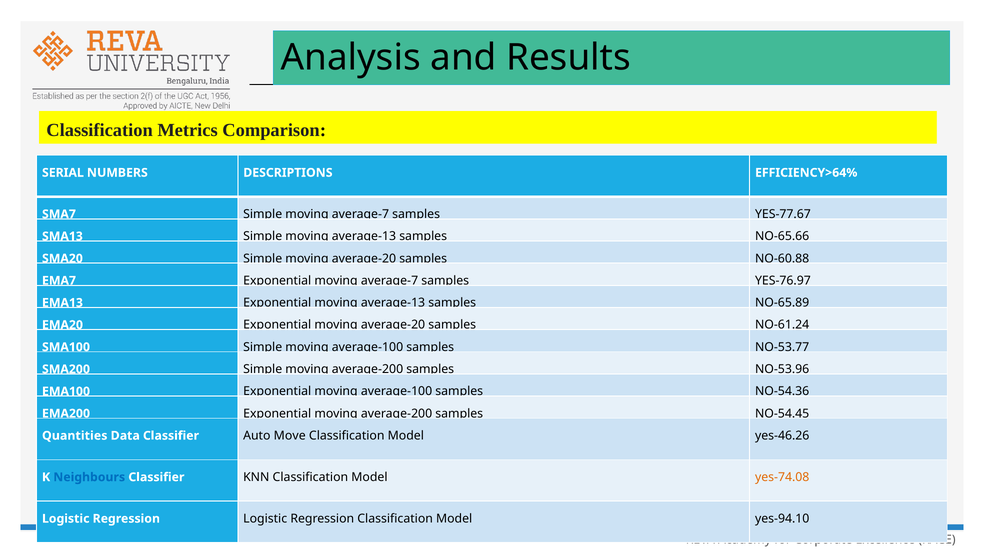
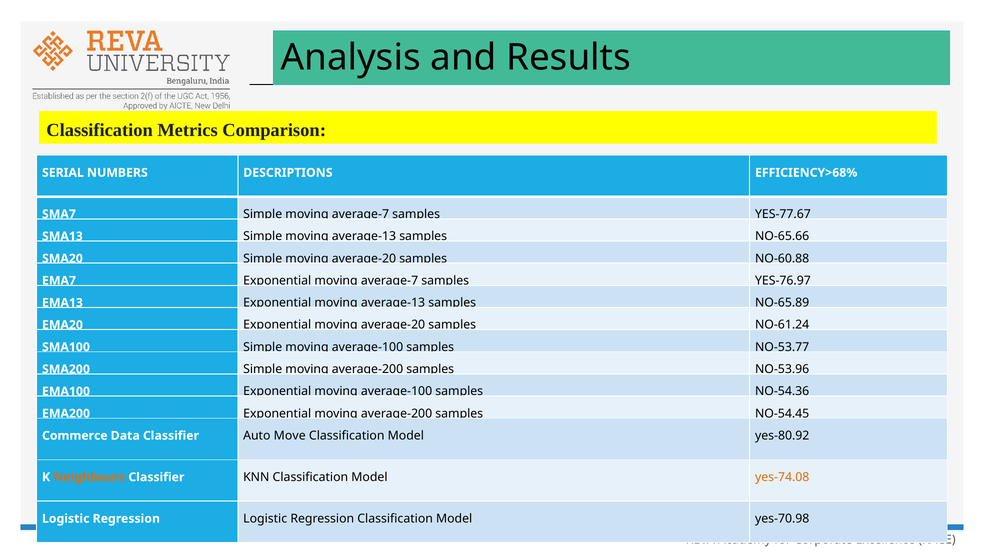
EFFICIENCY>64%: EFFICIENCY>64% -> EFFICIENCY>68%
Quantities: Quantities -> Commerce
yes-46.26: yes-46.26 -> yes-80.92
Neighbours colour: blue -> orange
yes-94.10: yes-94.10 -> yes-70.98
